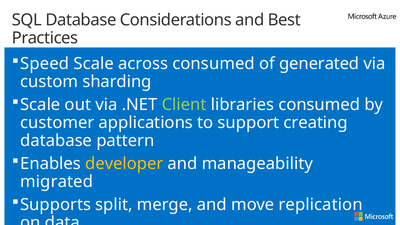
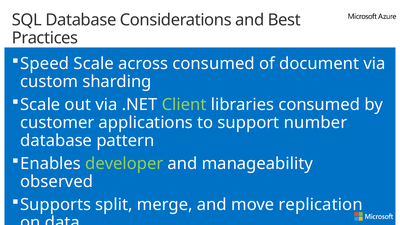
generated: generated -> document
creating: creating -> number
developer colour: yellow -> light green
migrated: migrated -> observed
